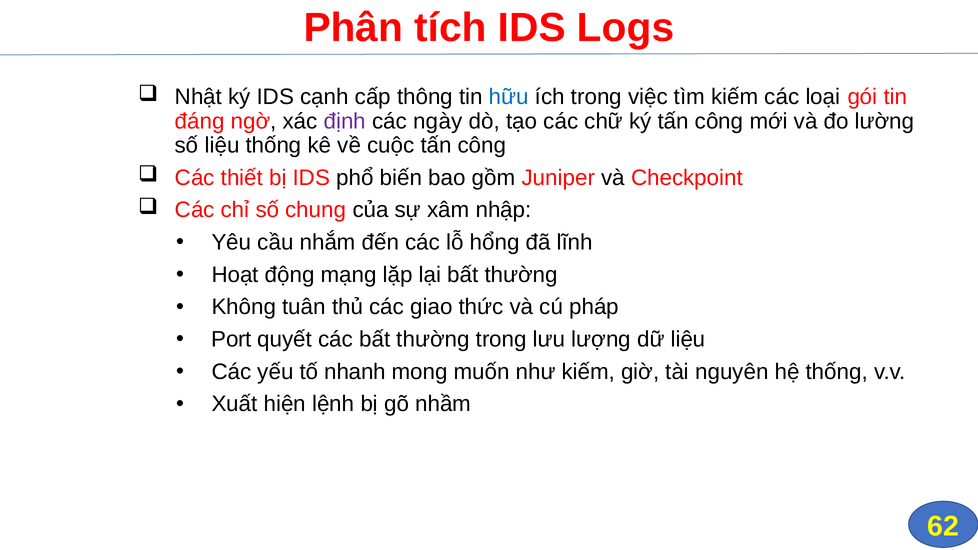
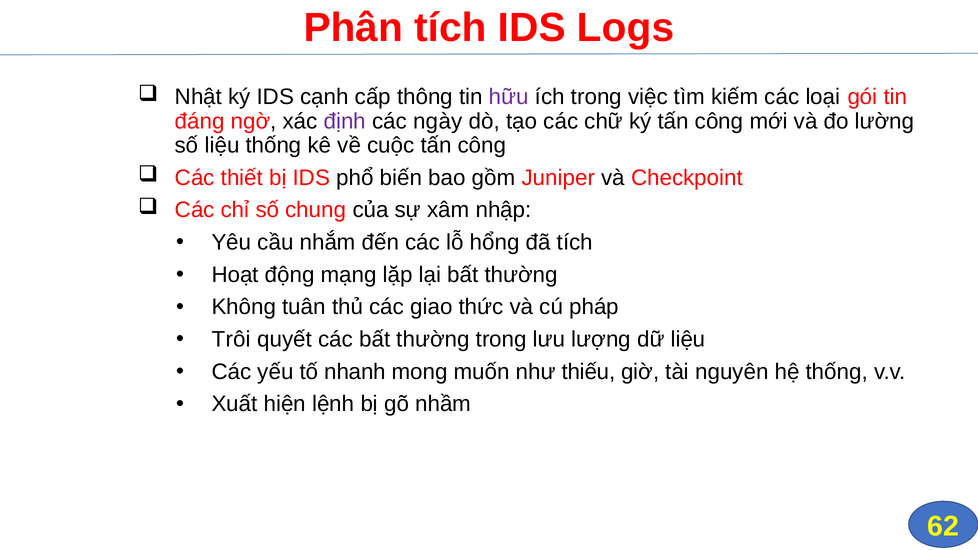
hữu colour: blue -> purple
đã lĩnh: lĩnh -> tích
Port: Port -> Trôi
như kiếm: kiếm -> thiếu
